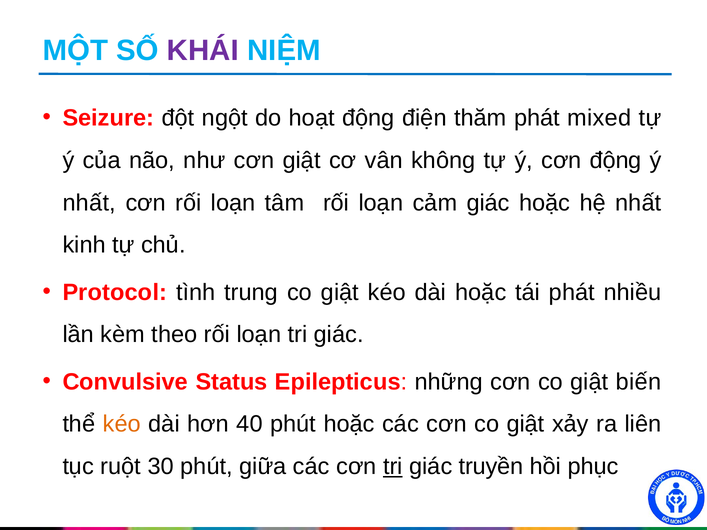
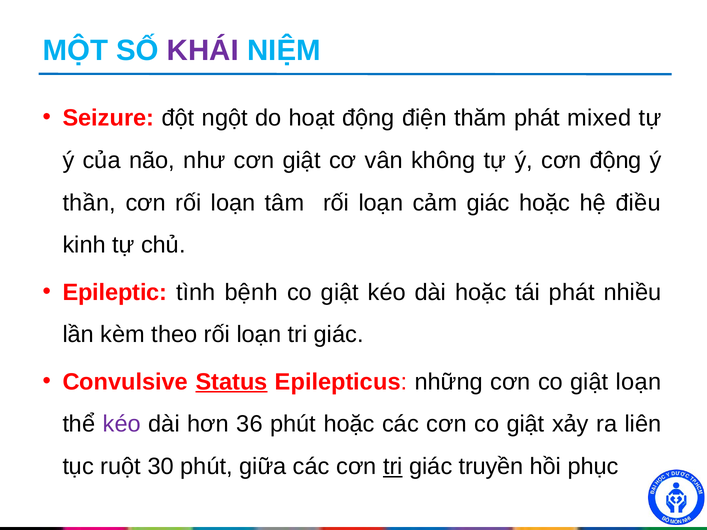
nhất at (89, 203): nhất -> thần
hệ nhất: nhất -> điều
Protocol: Protocol -> Epileptic
trung: trung -> bệnh
Status underline: none -> present
giật biến: biến -> loạn
kéo at (122, 424) colour: orange -> purple
40: 40 -> 36
